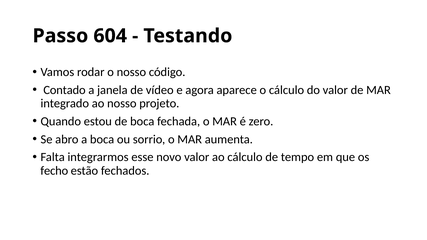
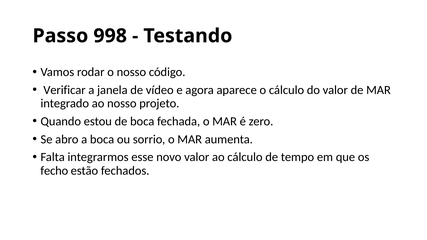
604: 604 -> 998
Contado: Contado -> Verificar
